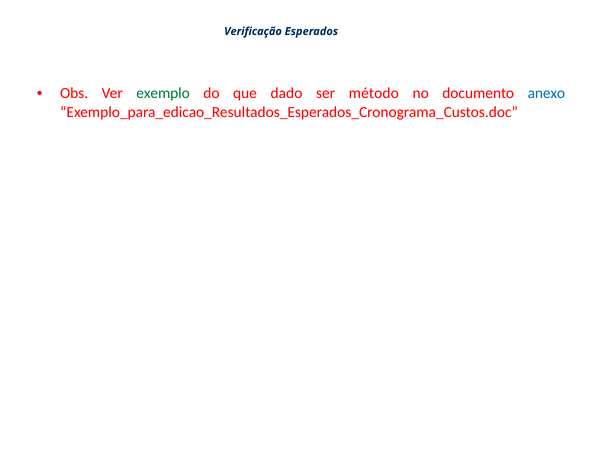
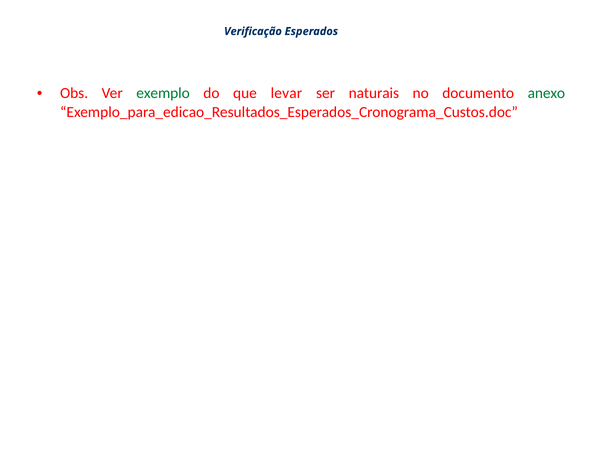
dado: dado -> levar
método: método -> naturais
anexo colour: blue -> green
